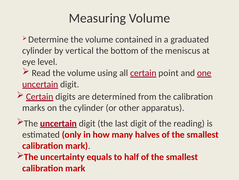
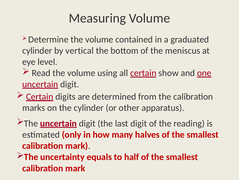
point: point -> show
